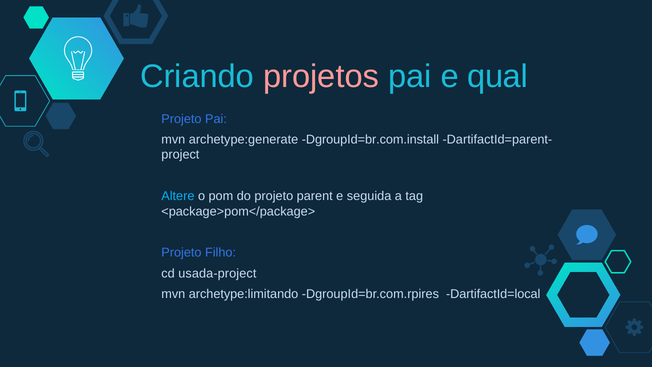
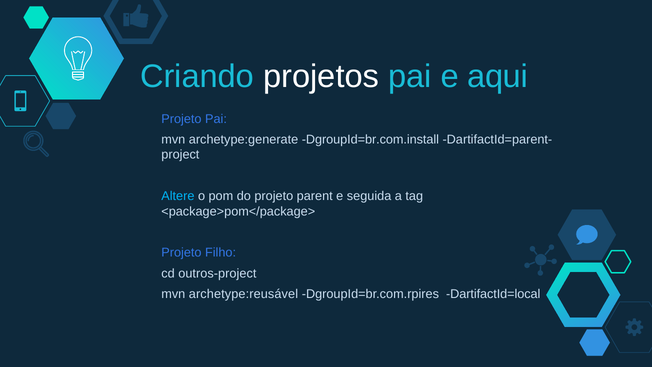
projetos colour: pink -> white
qual: qual -> aqui
usada-project: usada-project -> outros-project
archetype:limitando: archetype:limitando -> archetype:reusável
